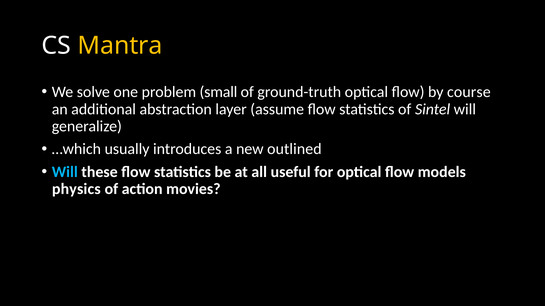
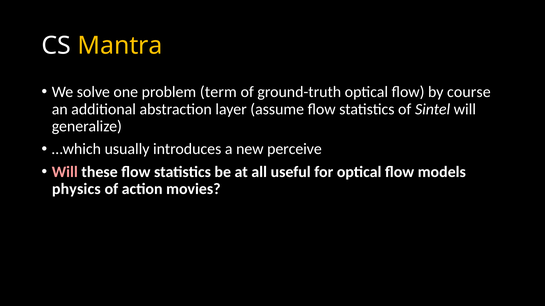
small: small -> term
outlined: outlined -> perceive
Will at (65, 172) colour: light blue -> pink
